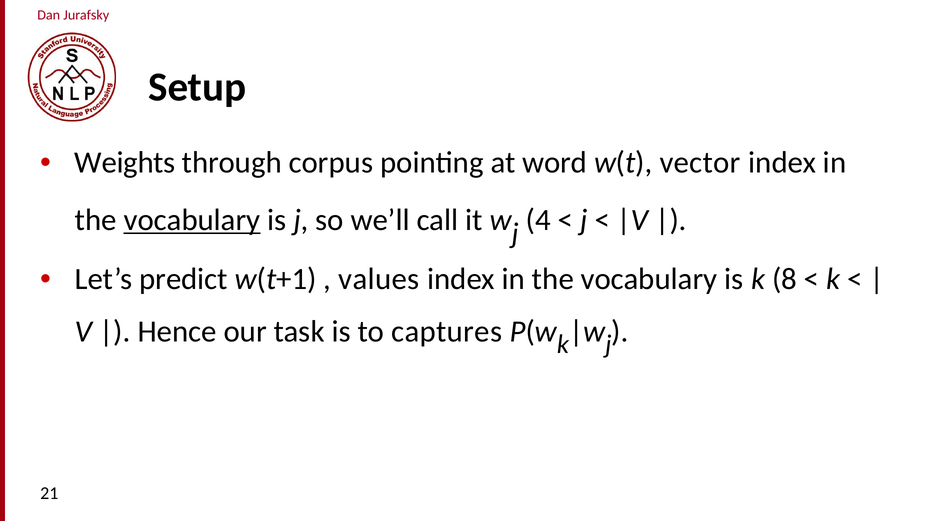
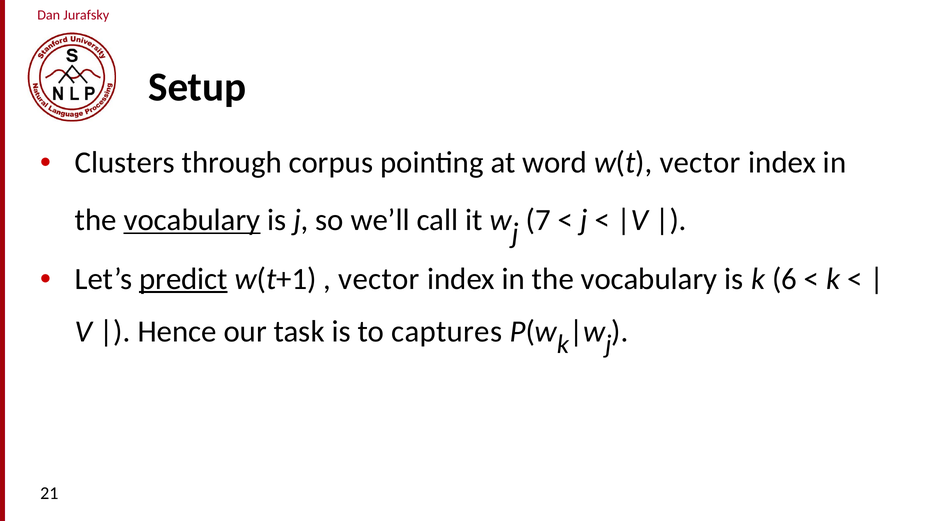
Weights: Weights -> Clusters
4: 4 -> 7
predict underline: none -> present
values at (379, 279): values -> vector
8: 8 -> 6
